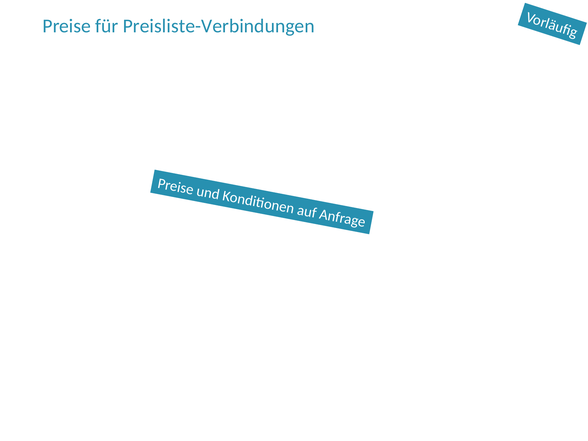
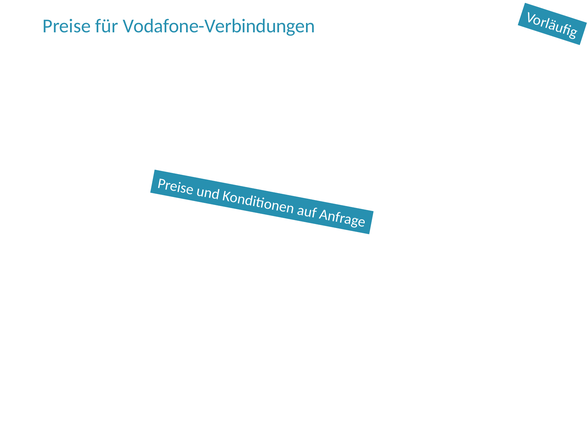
Preisliste-Verbindungen: Preisliste-Verbindungen -> Vodafone-Verbindungen
